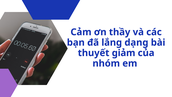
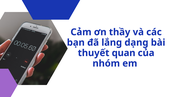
giảm: giảm -> quan
